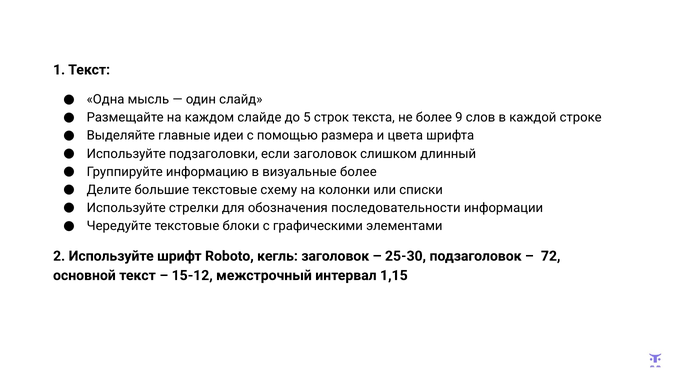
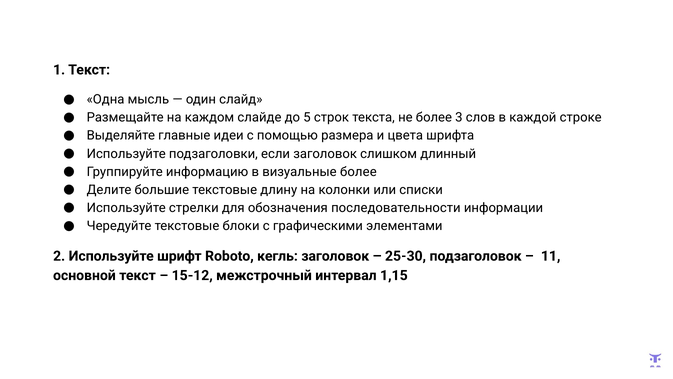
9: 9 -> 3
схему: схему -> длину
72: 72 -> 11
